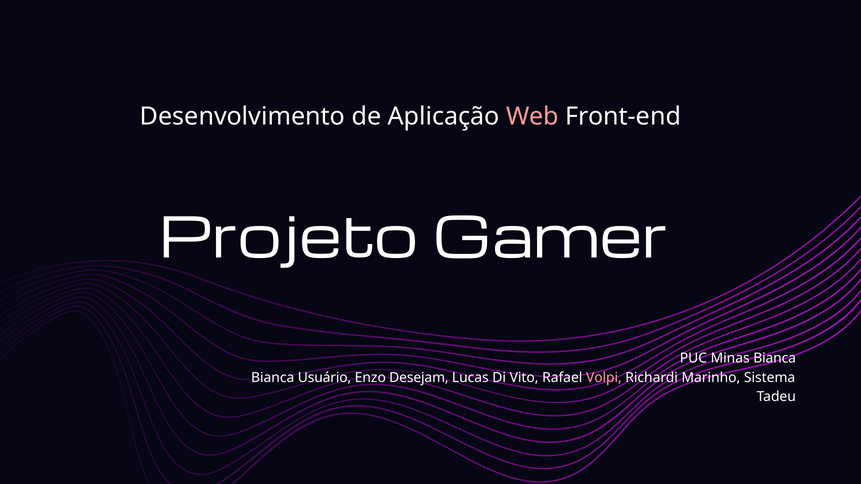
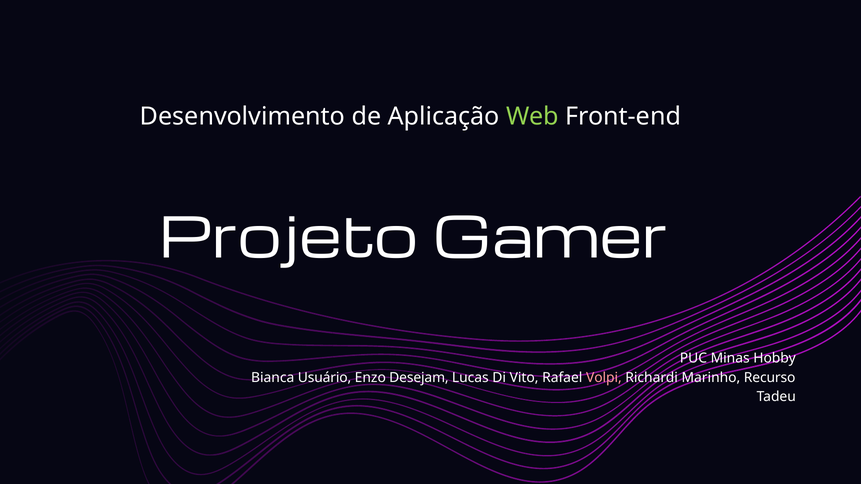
Web colour: pink -> light green
Minas Bianca: Bianca -> Hobby
Sistema: Sistema -> Recurso
